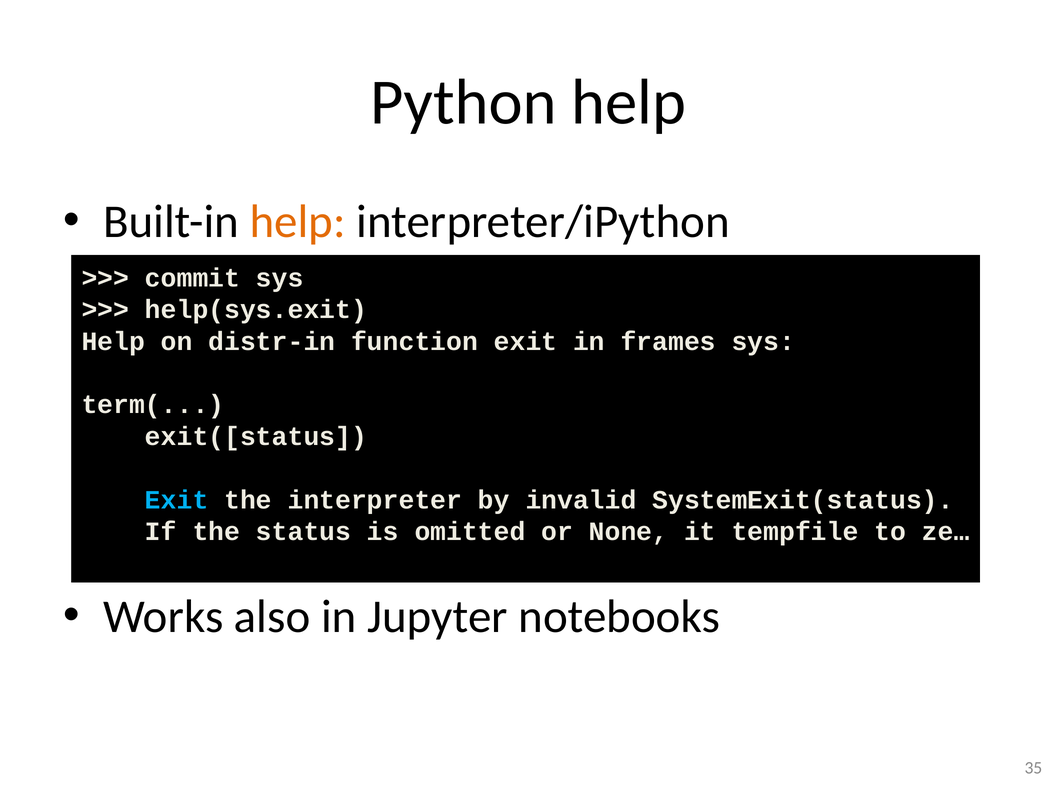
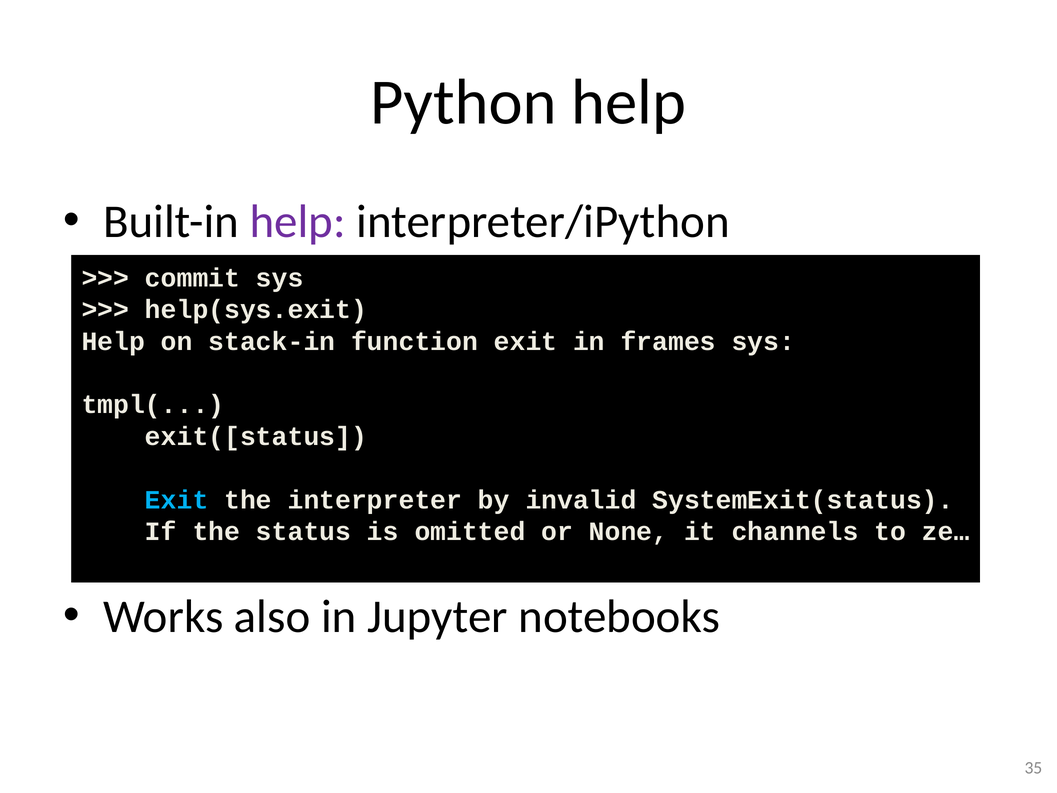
help at (298, 222) colour: orange -> purple
distr-in: distr-in -> stack-in
term(: term( -> tmpl(
tempfile: tempfile -> channels
